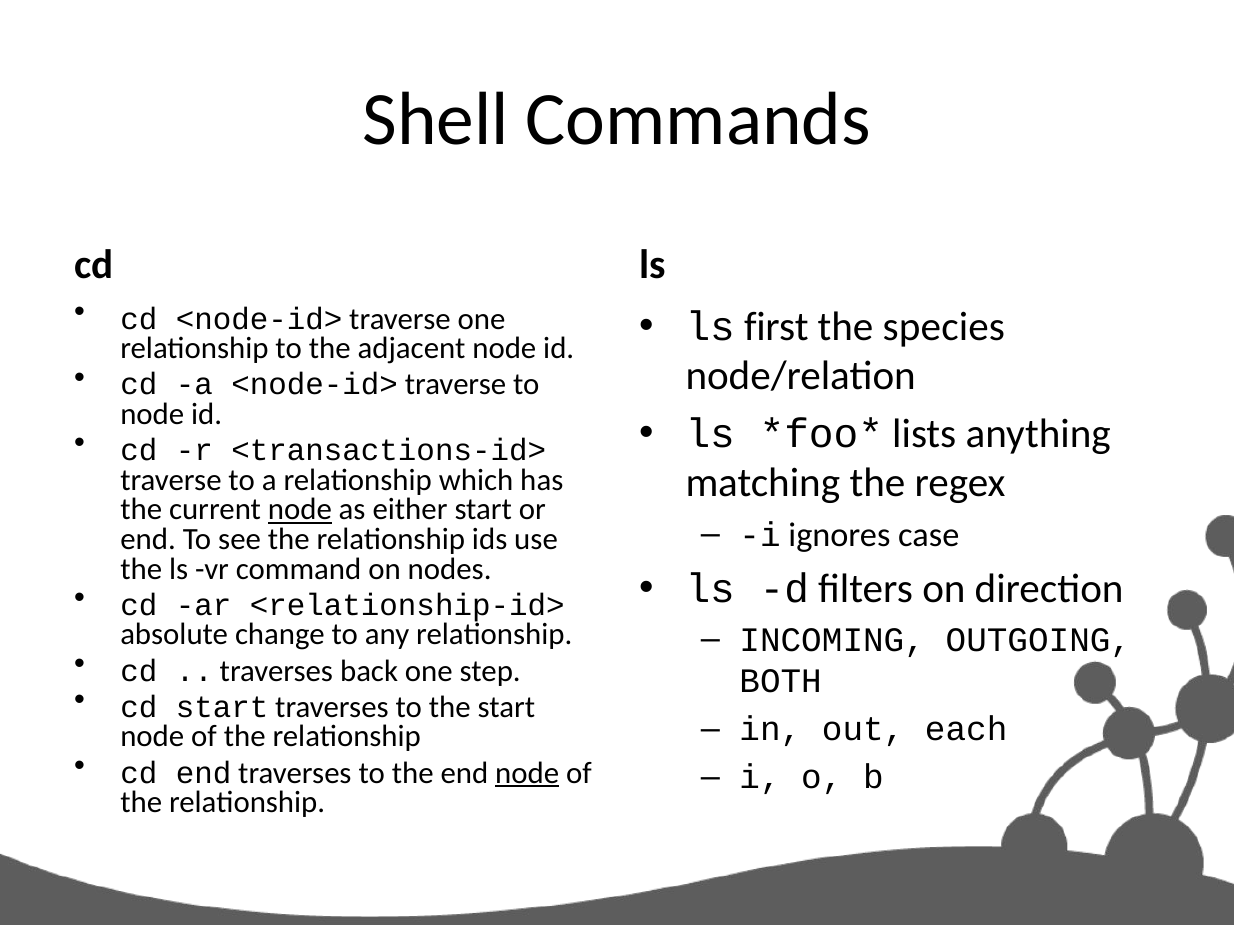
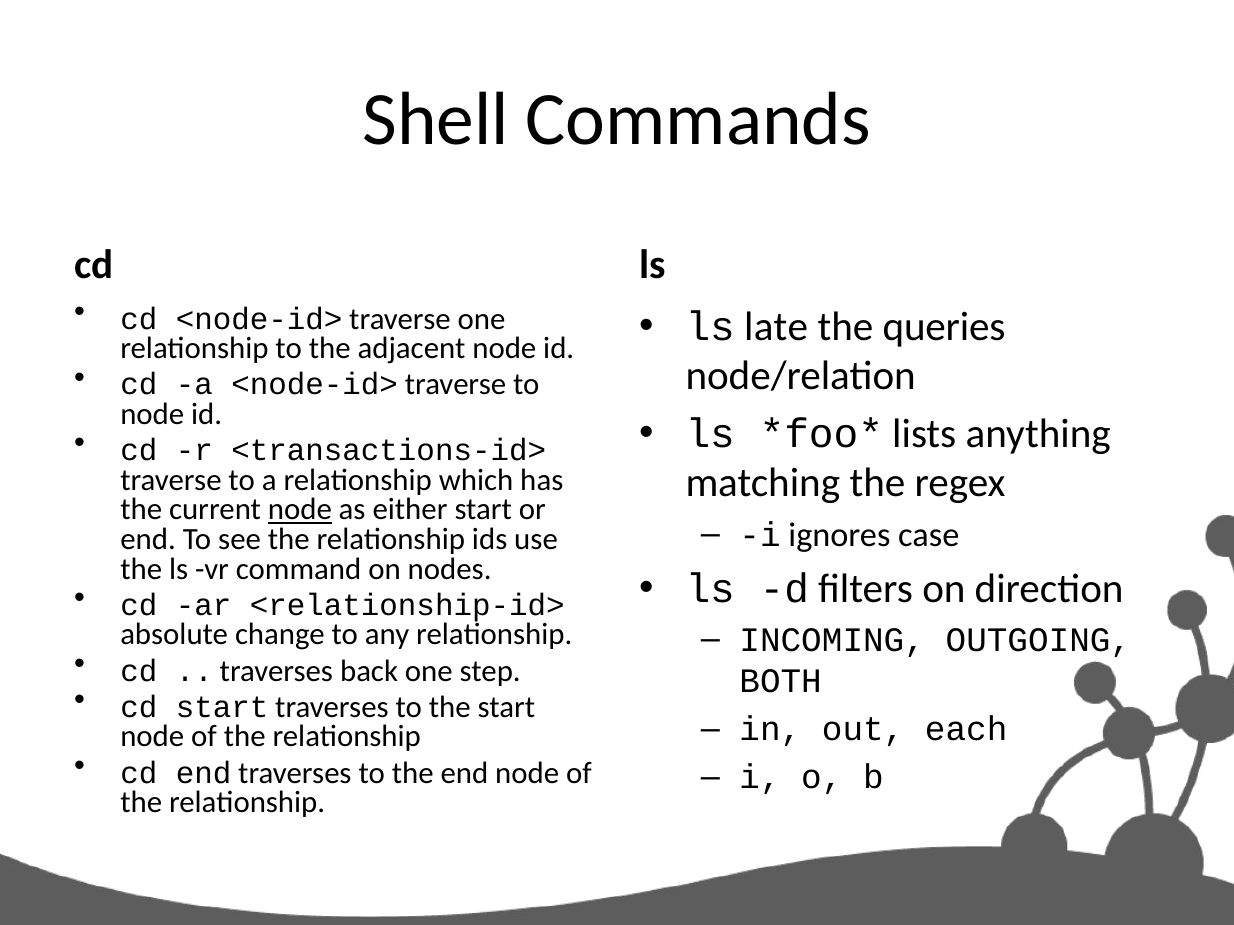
first: first -> late
species: species -> queries
node at (527, 773) underline: present -> none
